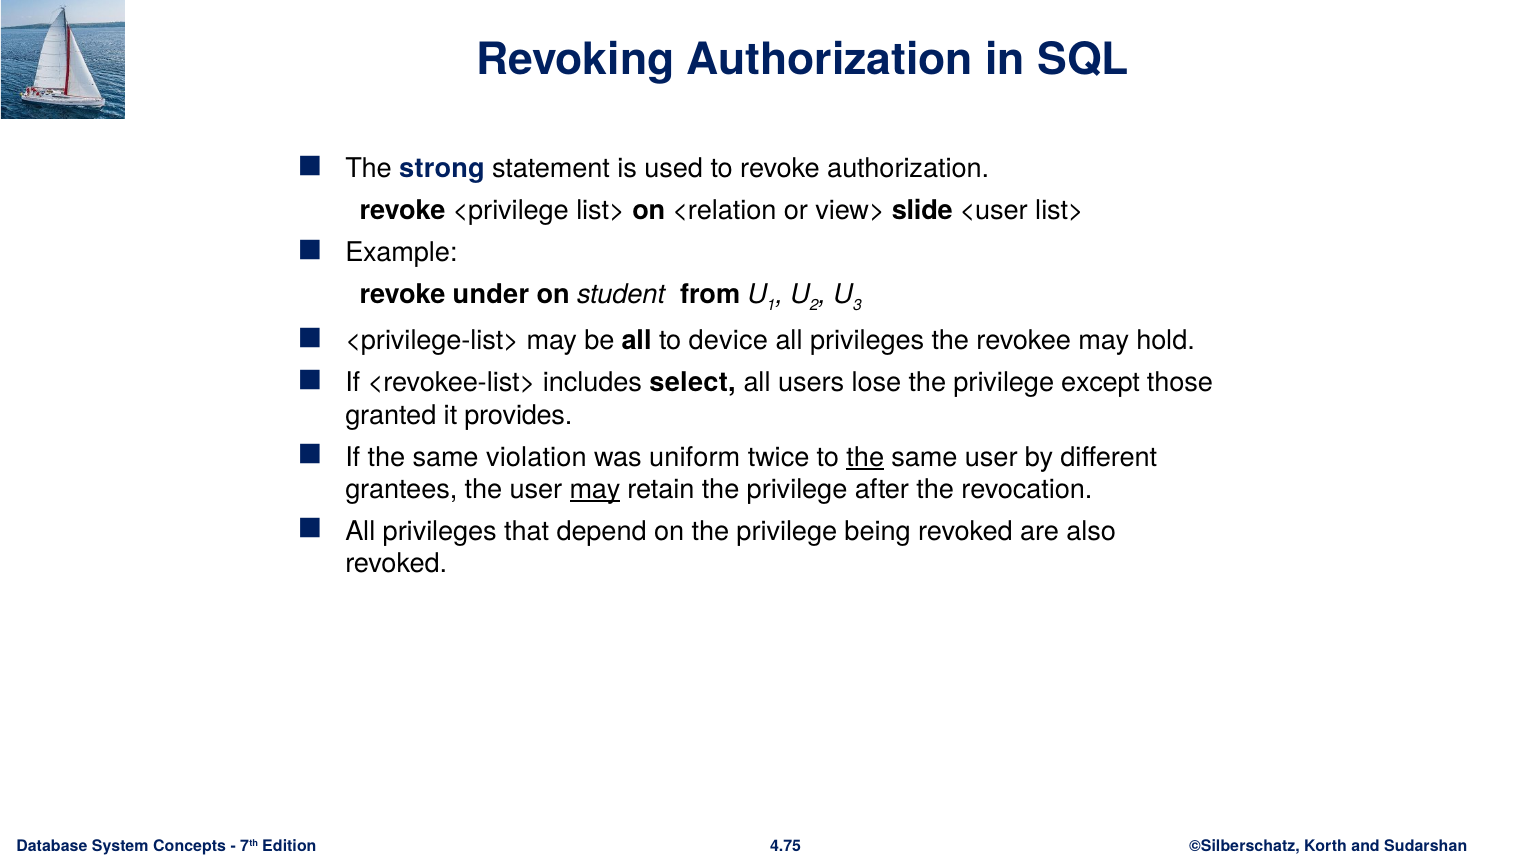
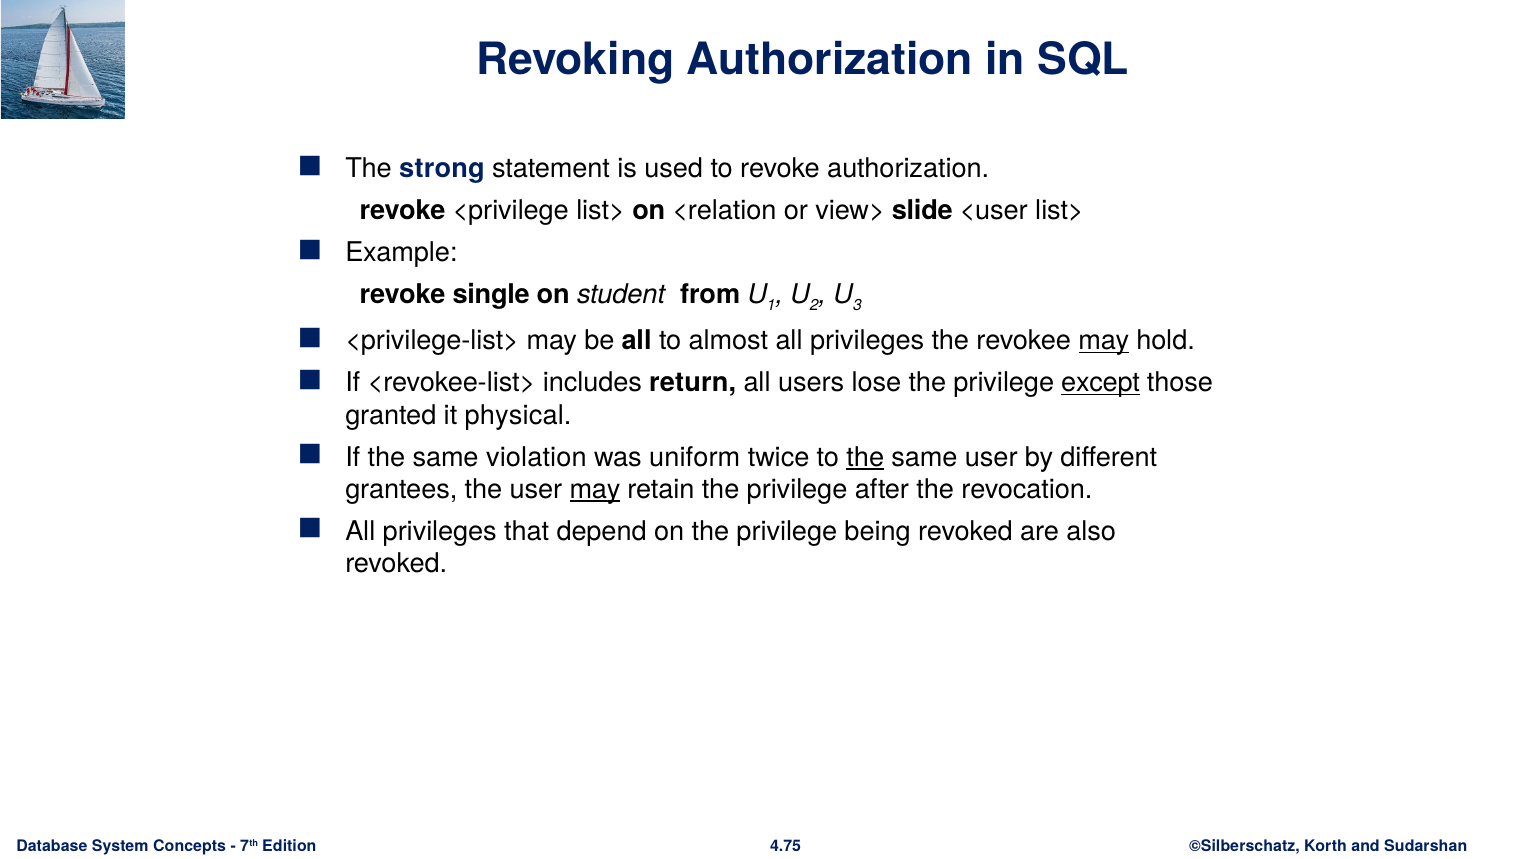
under: under -> single
device: device -> almost
may at (1104, 341) underline: none -> present
select: select -> return
except underline: none -> present
provides: provides -> physical
